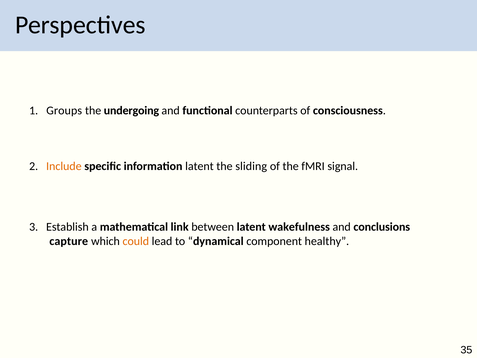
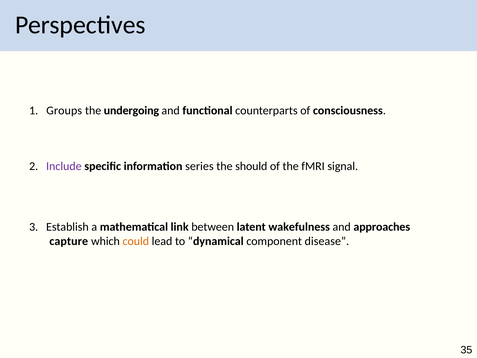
Include colour: orange -> purple
information latent: latent -> series
sliding: sliding -> should
conclusions: conclusions -> approaches
healthy: healthy -> disease
